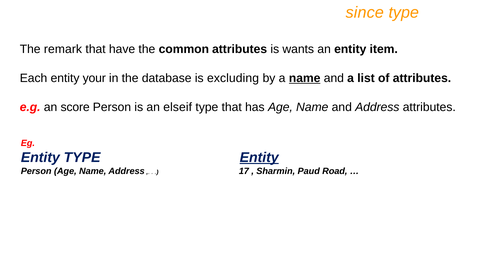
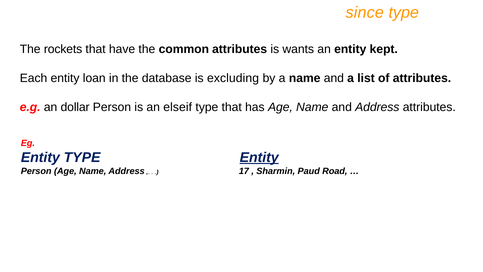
remark: remark -> rockets
item: item -> kept
your: your -> loan
name at (305, 78) underline: present -> none
score: score -> dollar
